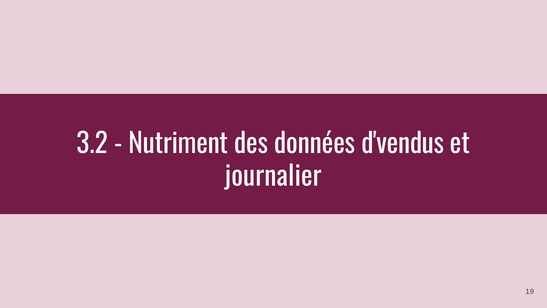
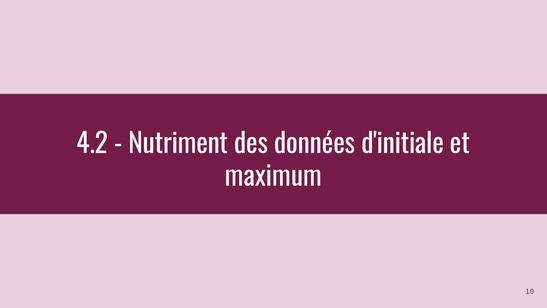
3.2: 3.2 -> 4.2
d'vendus: d'vendus -> d'initiale
journalier: journalier -> maximum
